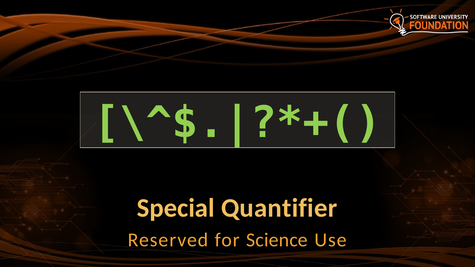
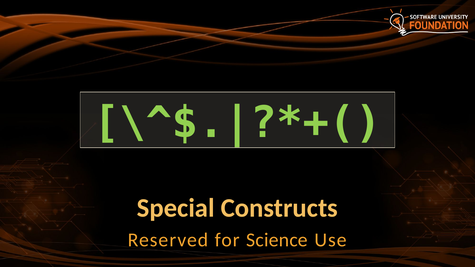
Quantifier: Quantifier -> Constructs
